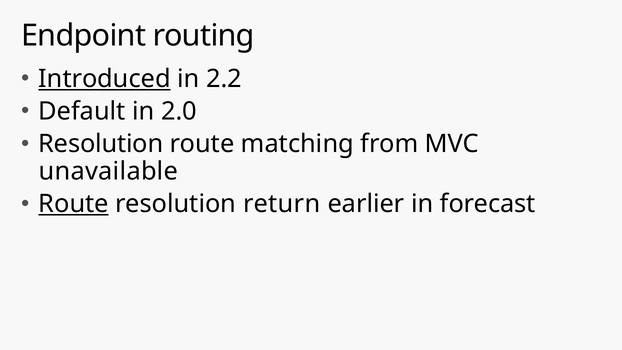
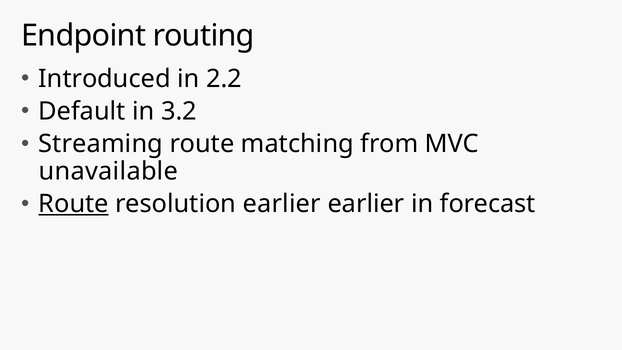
Introduced underline: present -> none
2.0: 2.0 -> 3.2
Resolution at (101, 144): Resolution -> Streaming
resolution return: return -> earlier
